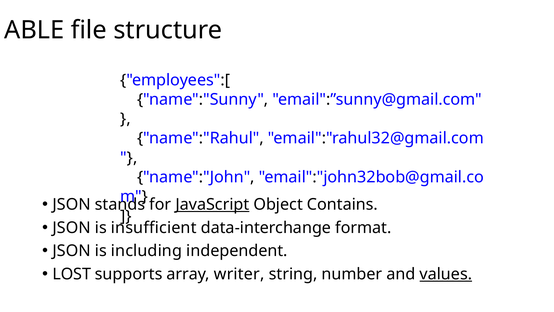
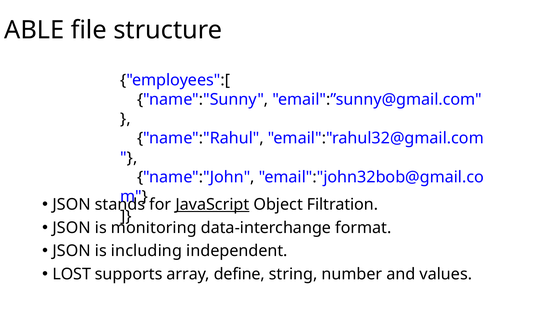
Contains: Contains -> Filtration
insufficient: insufficient -> monitoring
writer: writer -> define
values underline: present -> none
